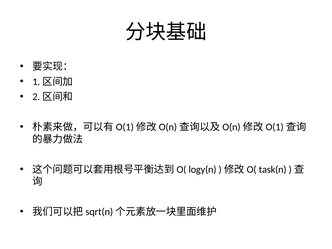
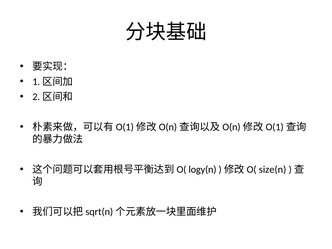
task(n: task(n -> size(n
